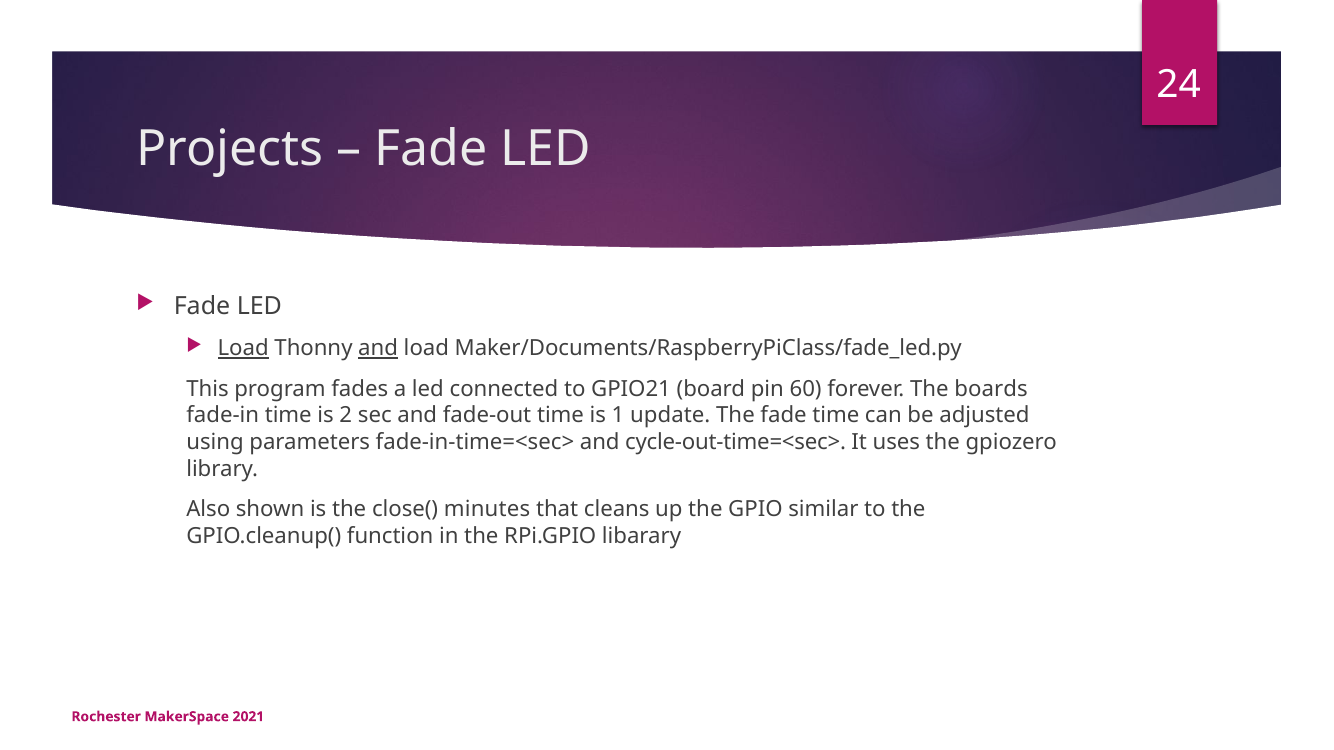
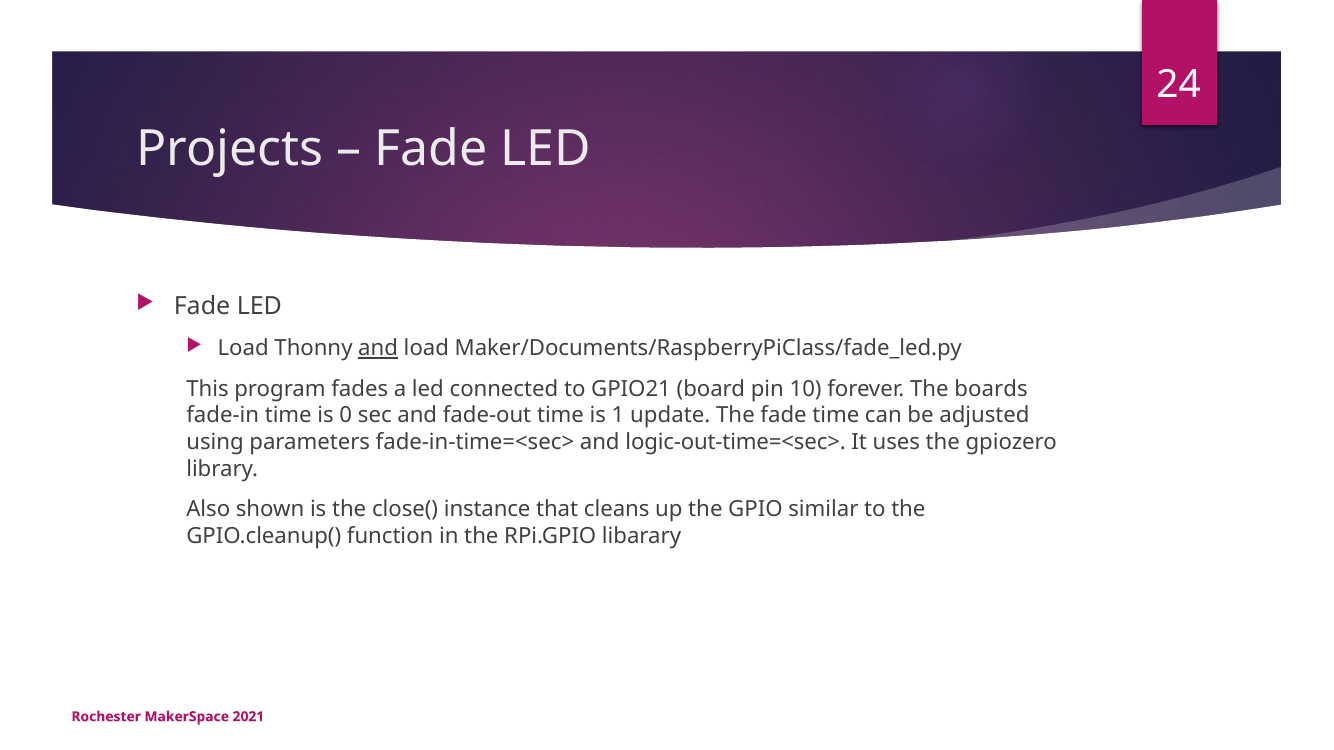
Load at (243, 349) underline: present -> none
60: 60 -> 10
2: 2 -> 0
cycle-out-time=<sec>: cycle-out-time=<sec> -> logic-out-time=<sec>
minutes: minutes -> instance
